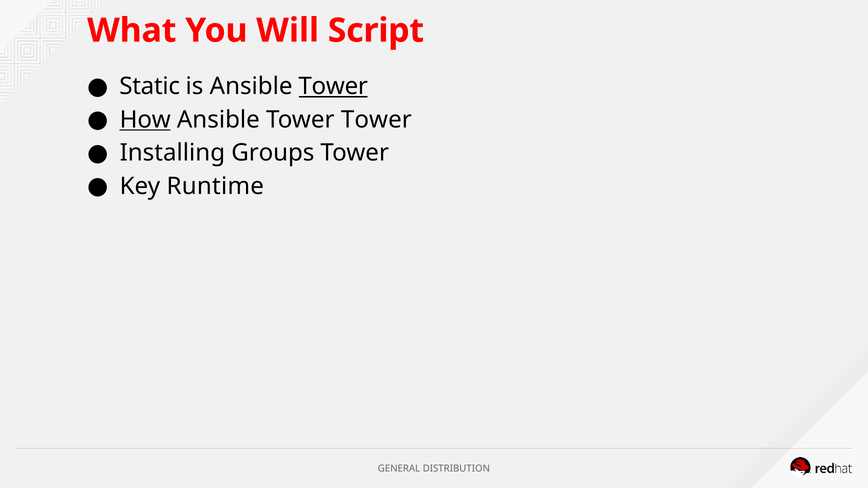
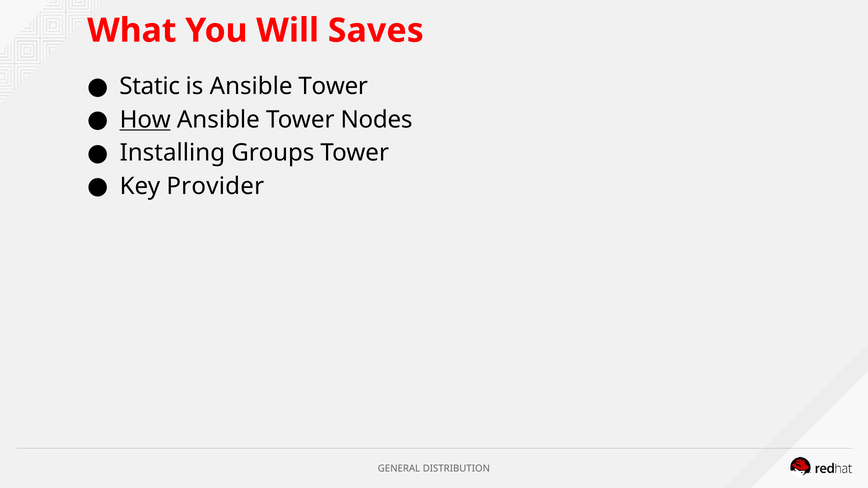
Script: Script -> Saves
Tower at (333, 86) underline: present -> none
Tower Tower: Tower -> Nodes
Runtime: Runtime -> Provider
